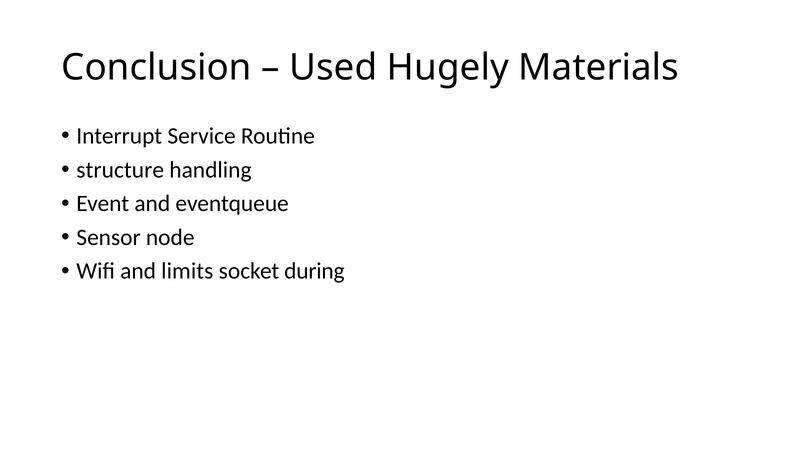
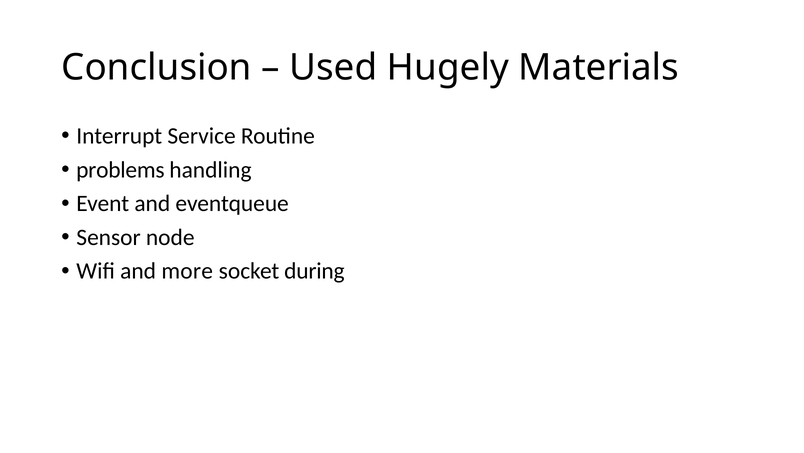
structure: structure -> problems
limits: limits -> more
